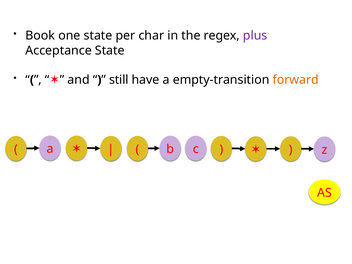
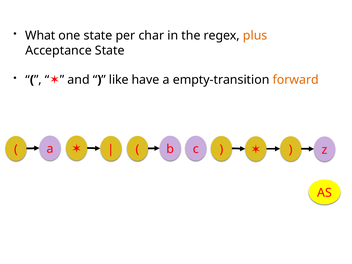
Book: Book -> What
plus colour: purple -> orange
still: still -> like
